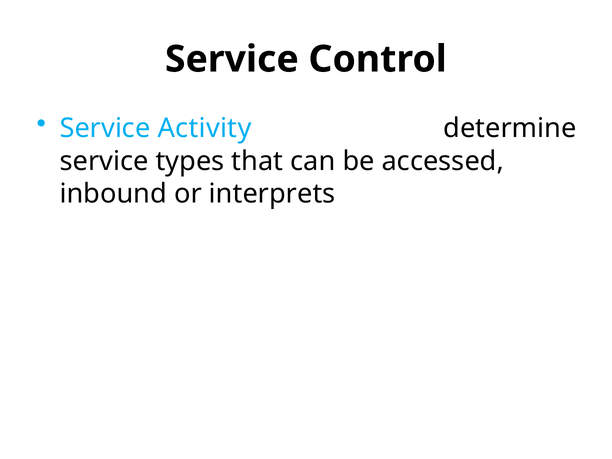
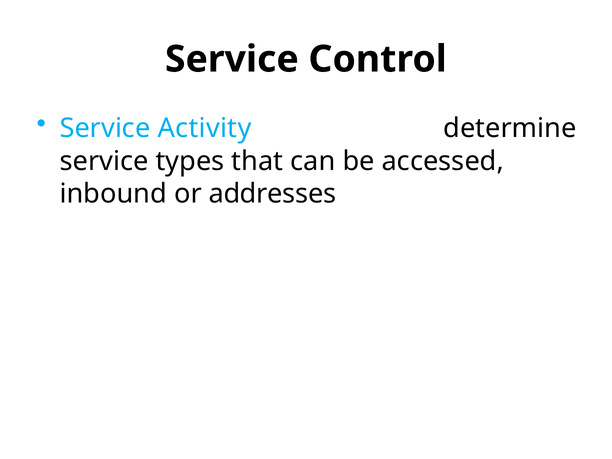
interprets: interprets -> addresses
